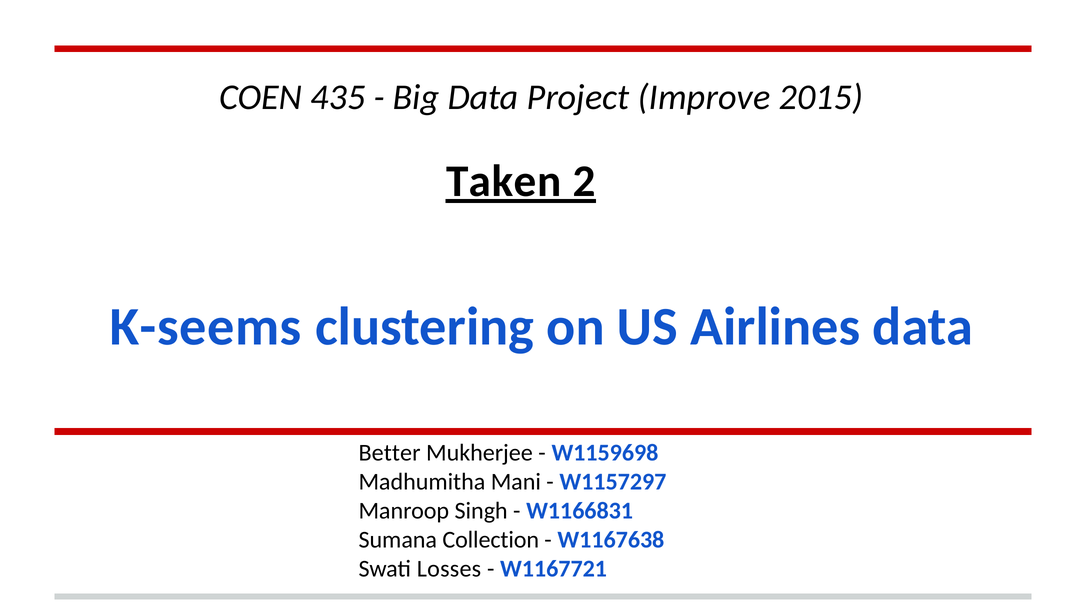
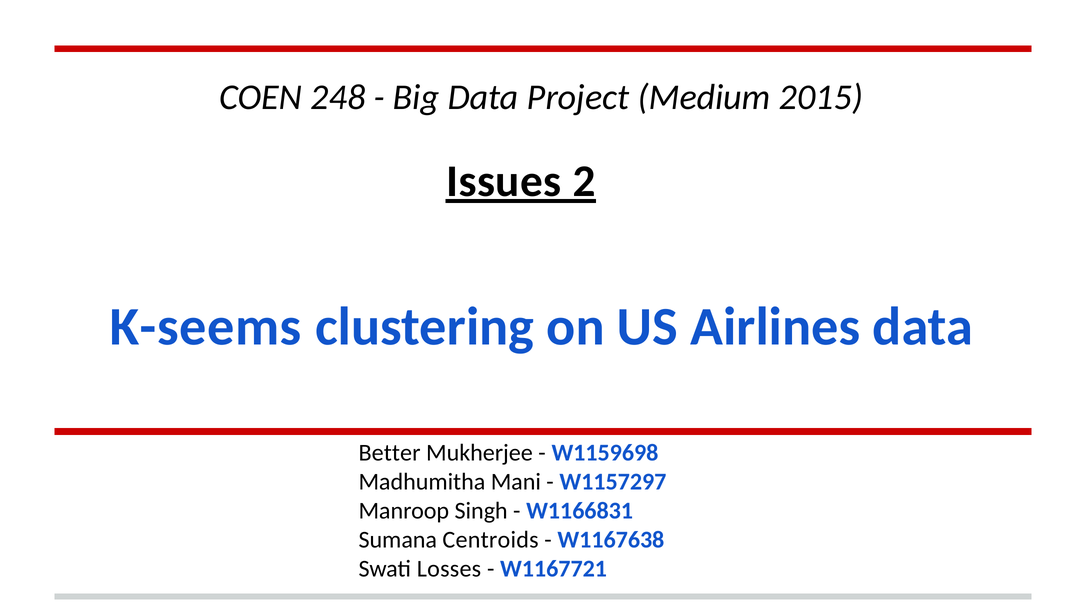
435: 435 -> 248
Improve: Improve -> Medium
Taken: Taken -> Issues
Collection: Collection -> Centroids
